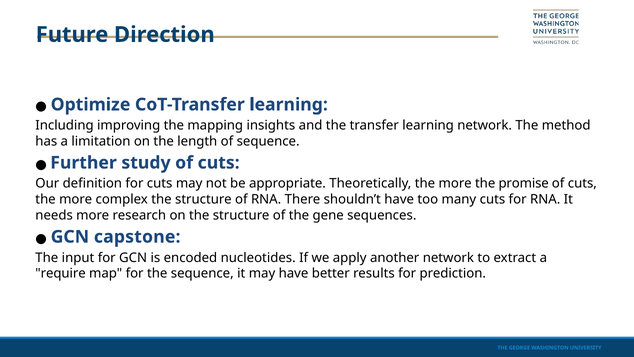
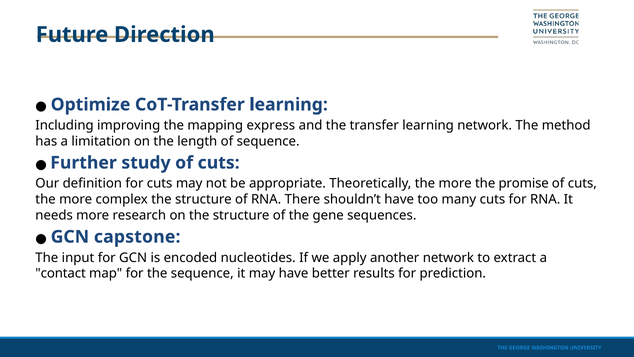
insights: insights -> express
require: require -> contact
